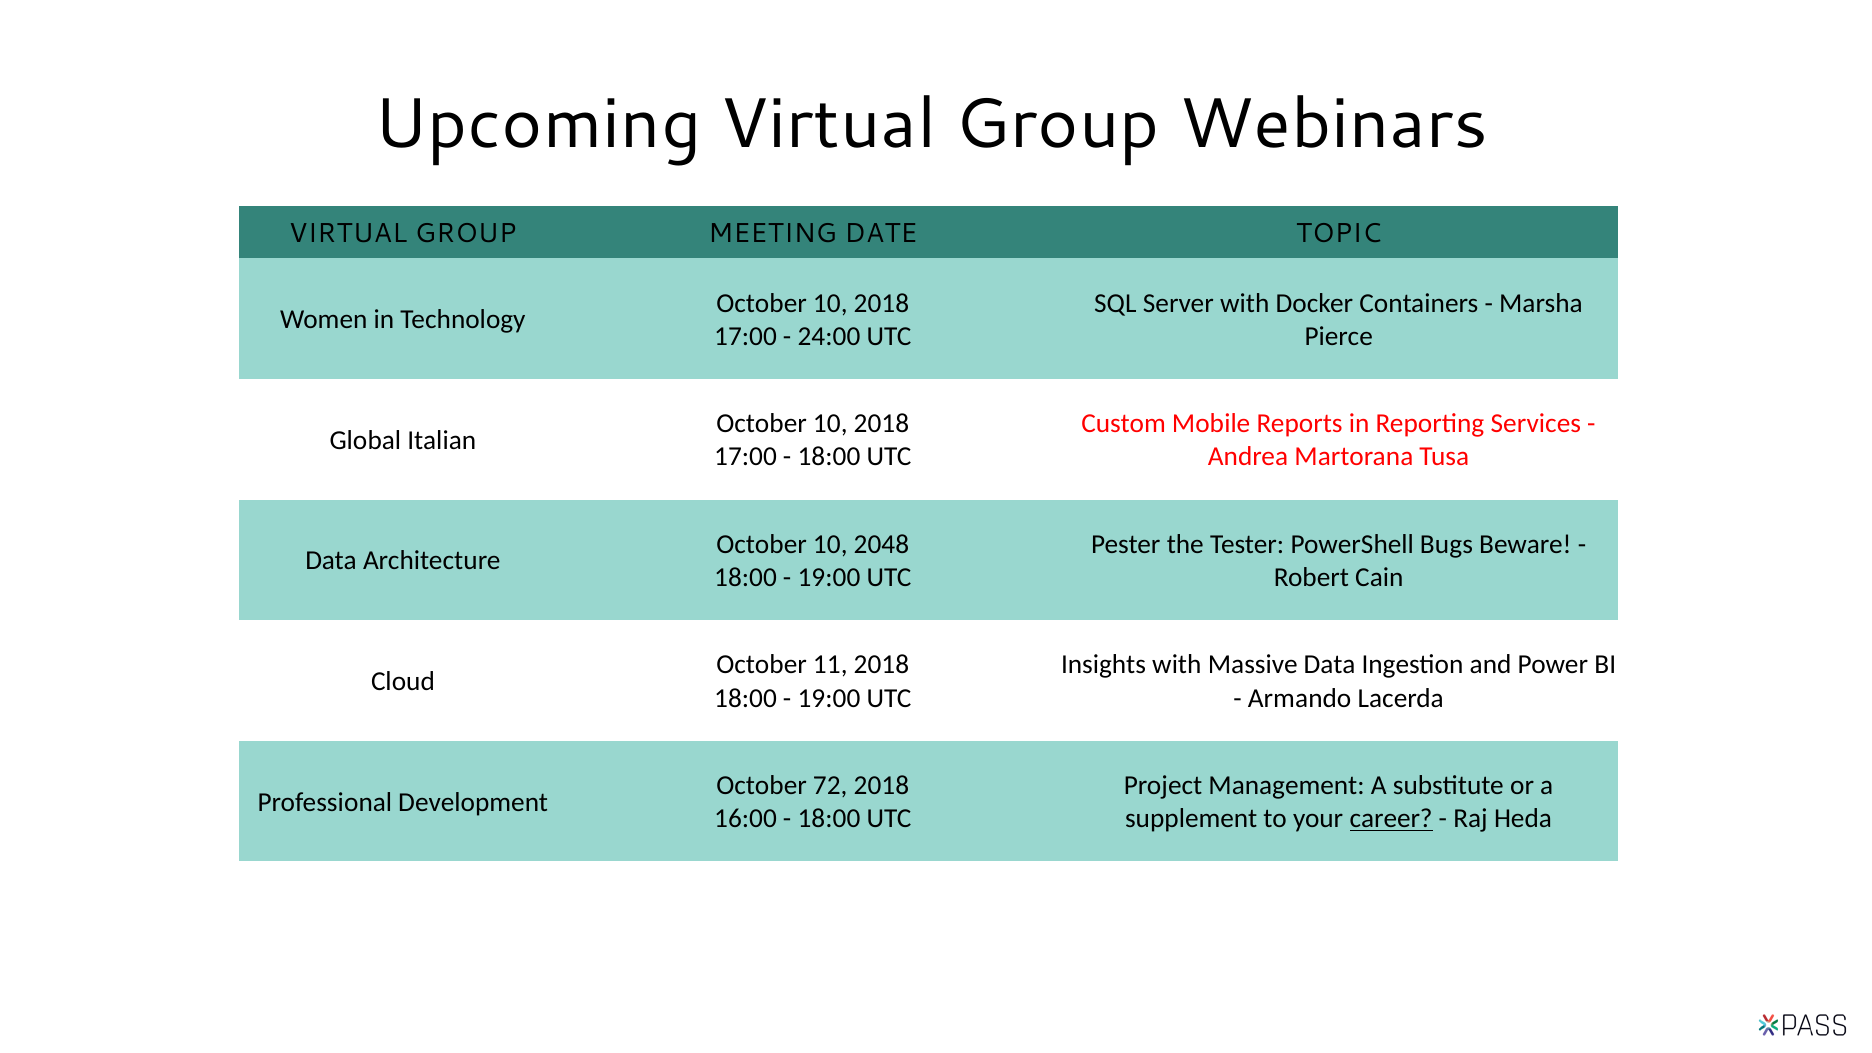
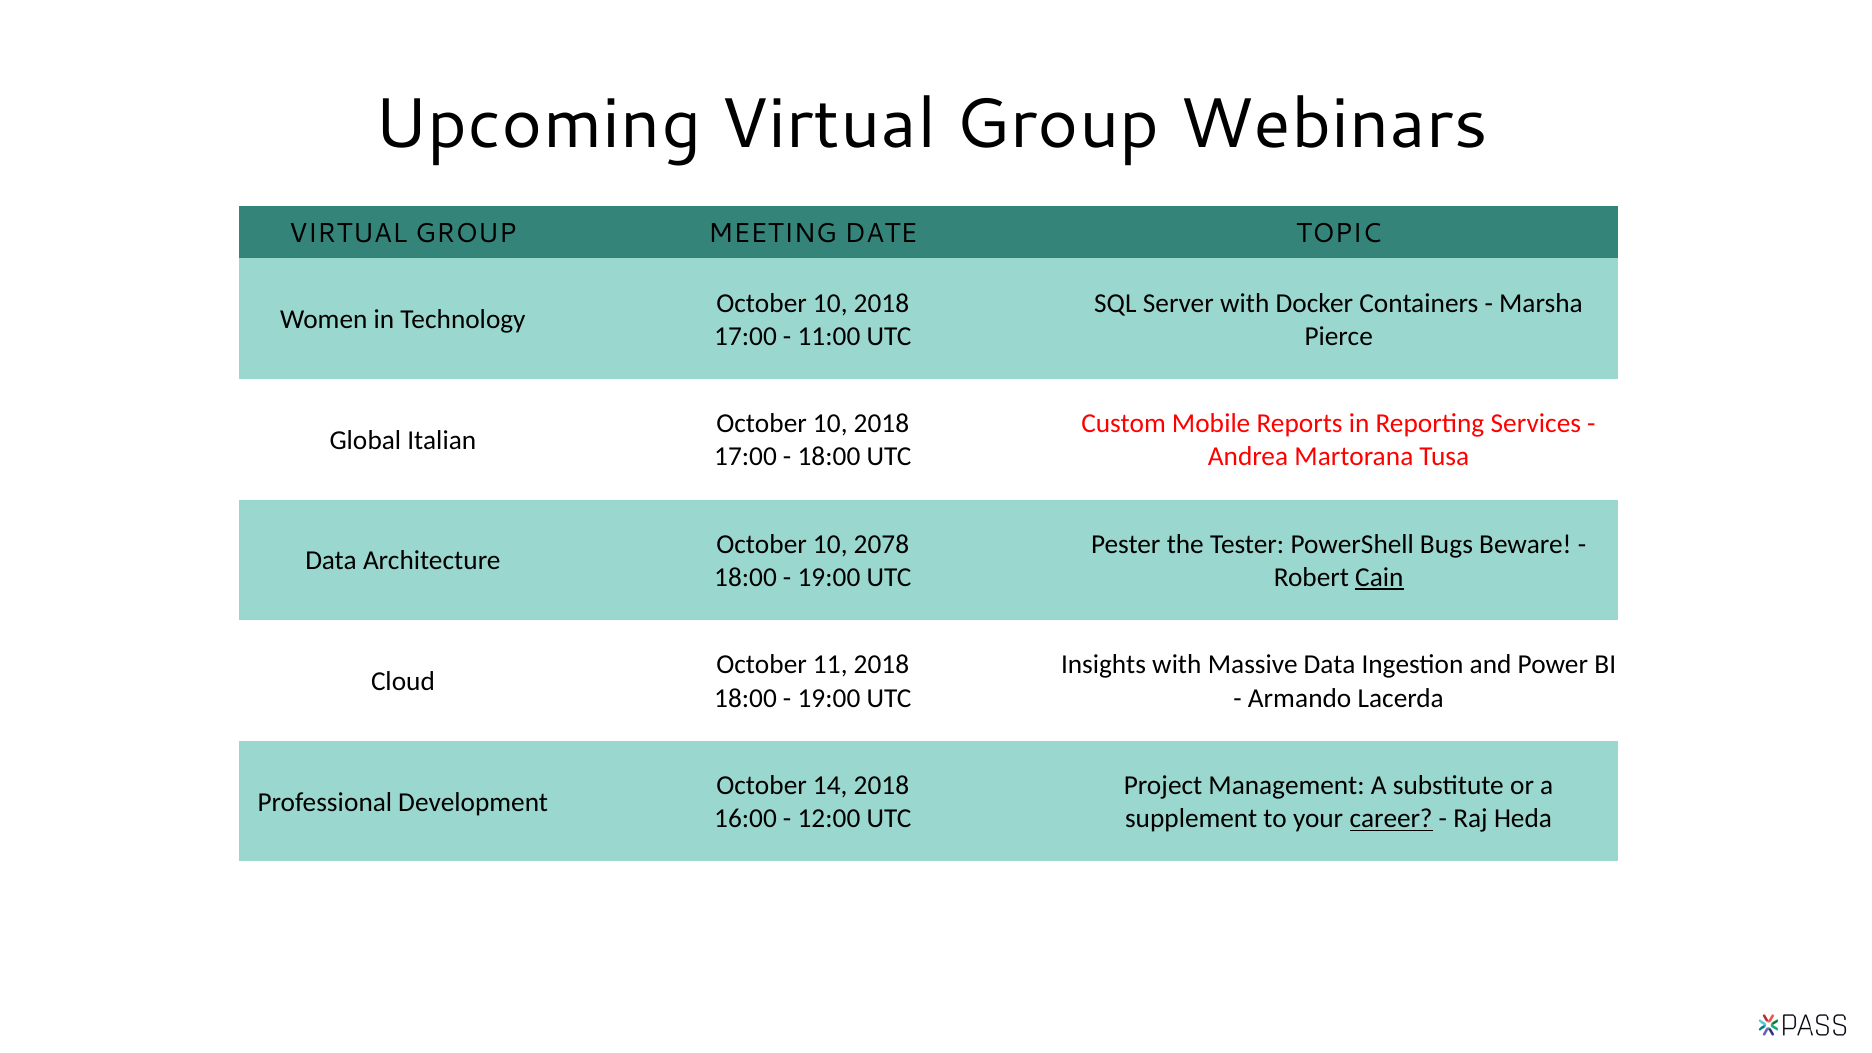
24:00: 24:00 -> 11:00
2048: 2048 -> 2078
Cain underline: none -> present
72: 72 -> 14
18:00 at (829, 819): 18:00 -> 12:00
